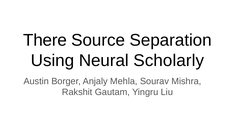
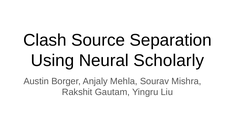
There: There -> Clash
